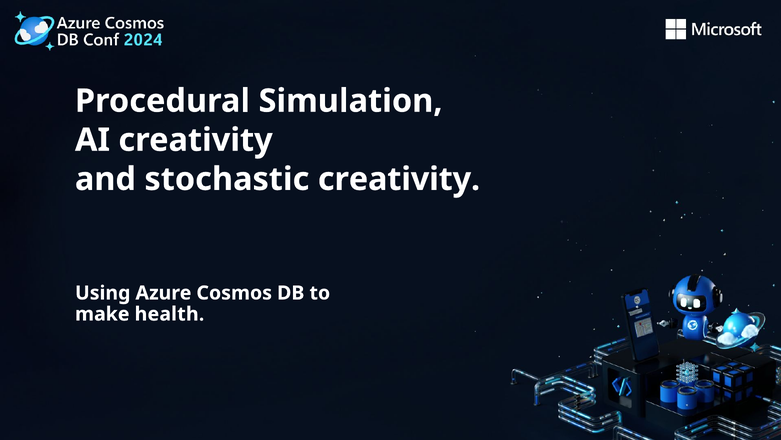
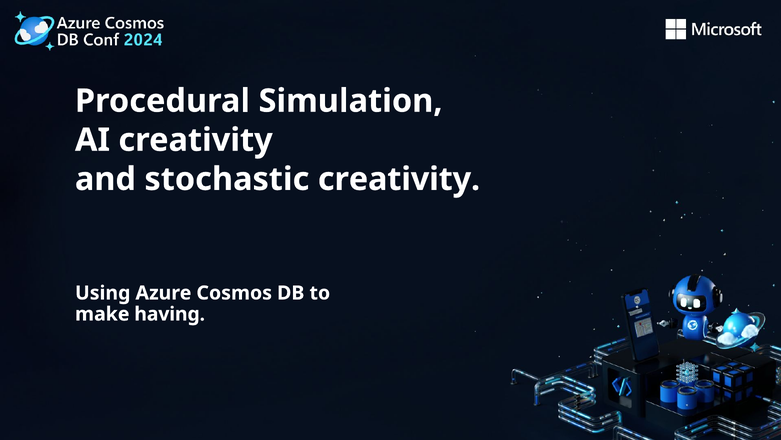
health: health -> having
